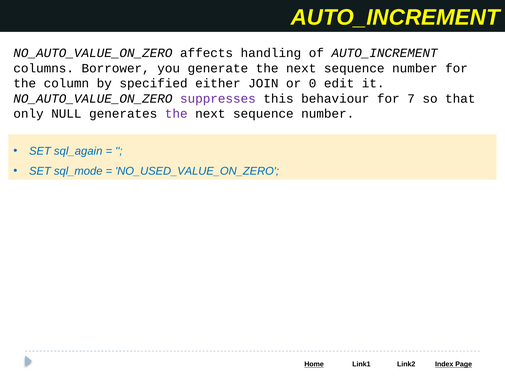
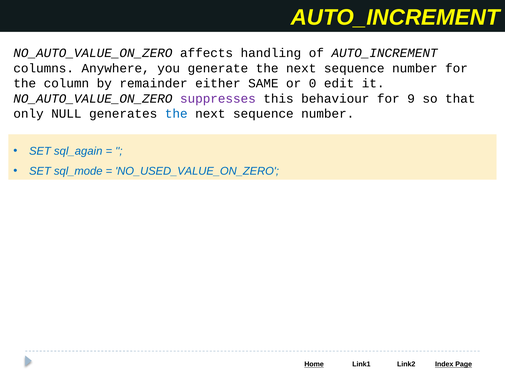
Borrower: Borrower -> Anywhere
specified: specified -> remainder
JOIN: JOIN -> SAME
7: 7 -> 9
the at (176, 114) colour: purple -> blue
